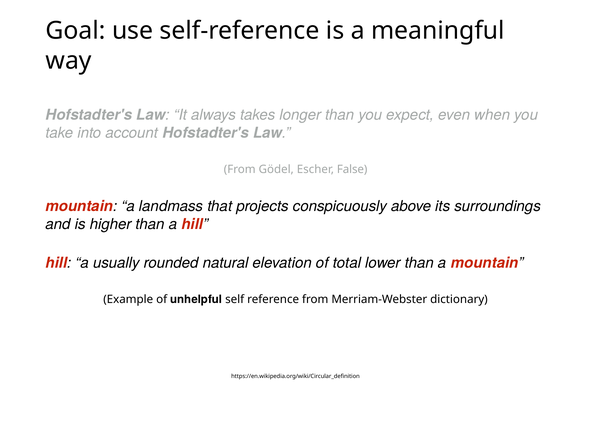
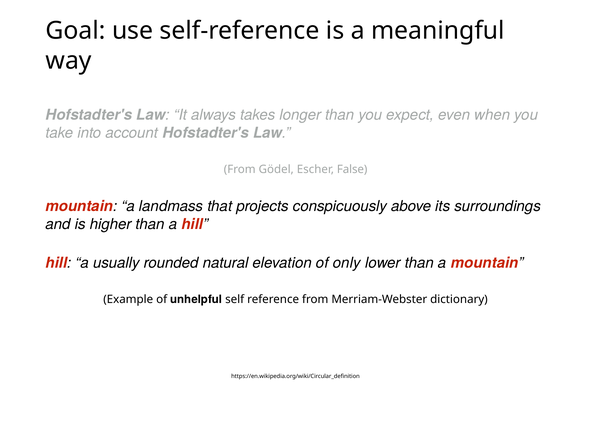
total: total -> only
